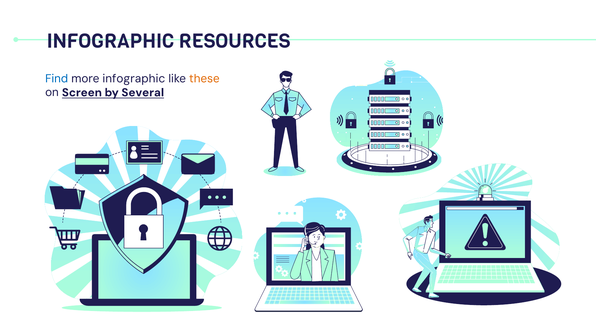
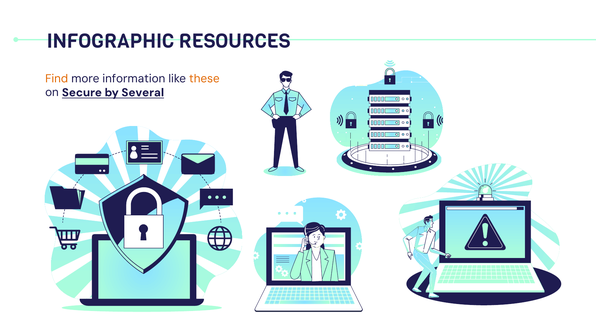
Find colour: blue -> orange
more infographic: infographic -> information
Screen: Screen -> Secure
